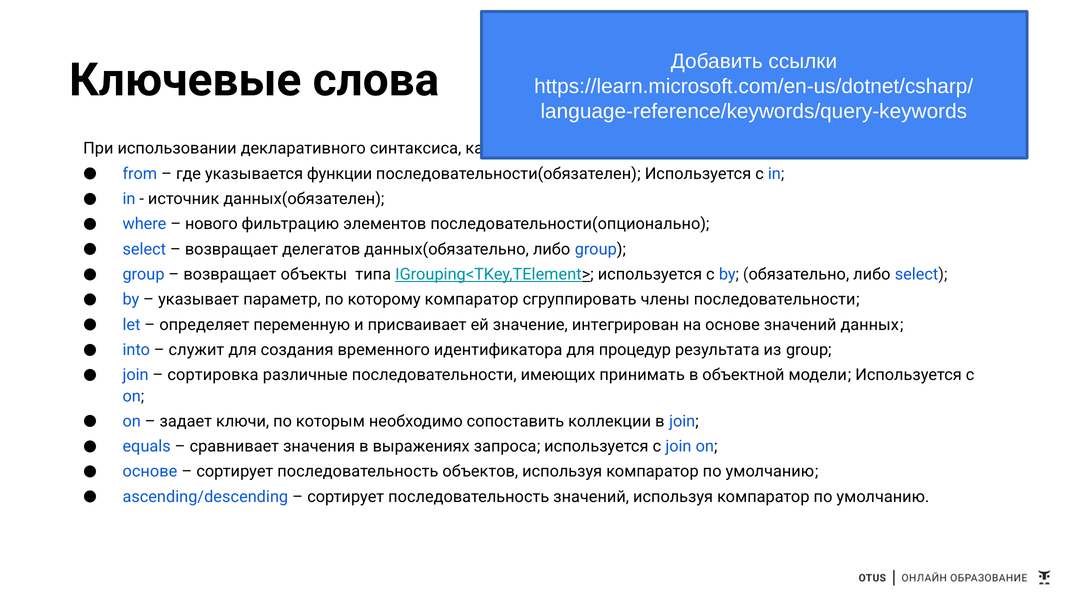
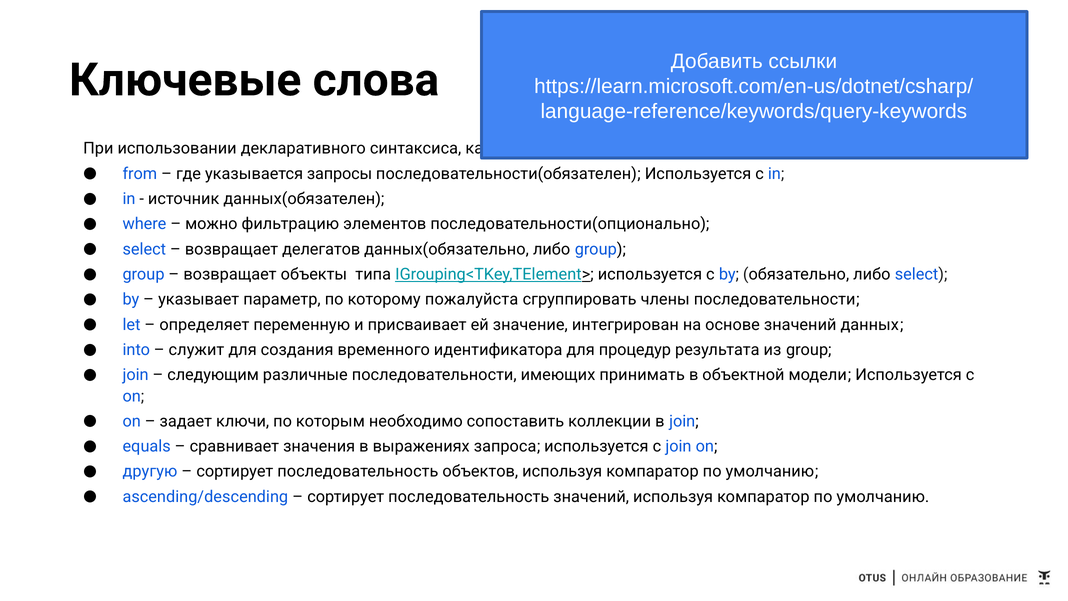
функции: функции -> запросы
нового: нового -> можно
которому компаратор: компаратор -> пожалуйста
сортировка: сортировка -> следующим
основе at (150, 471): основе -> другую
